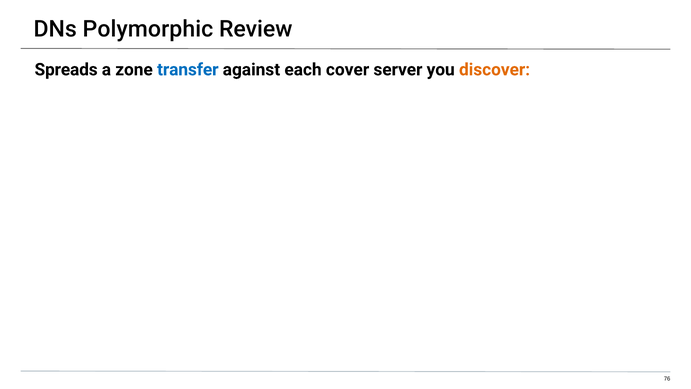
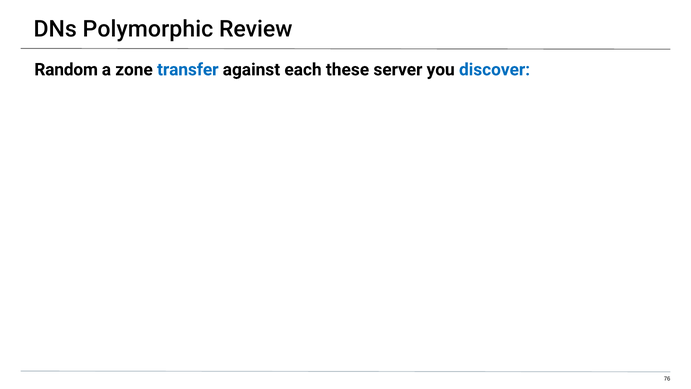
Spreads: Spreads -> Random
cover: cover -> these
discover colour: orange -> blue
